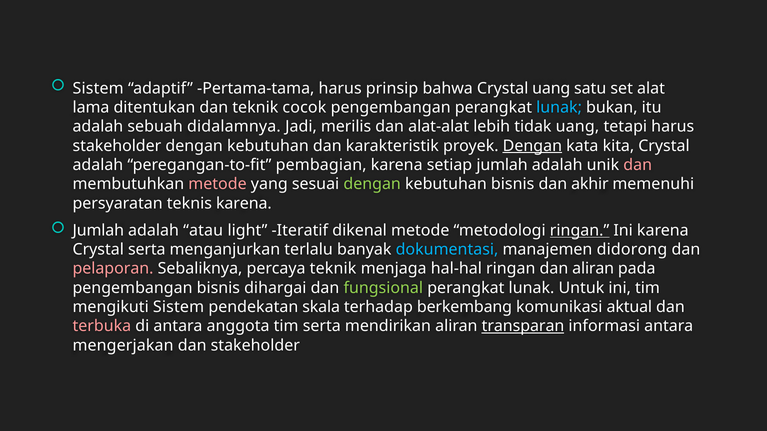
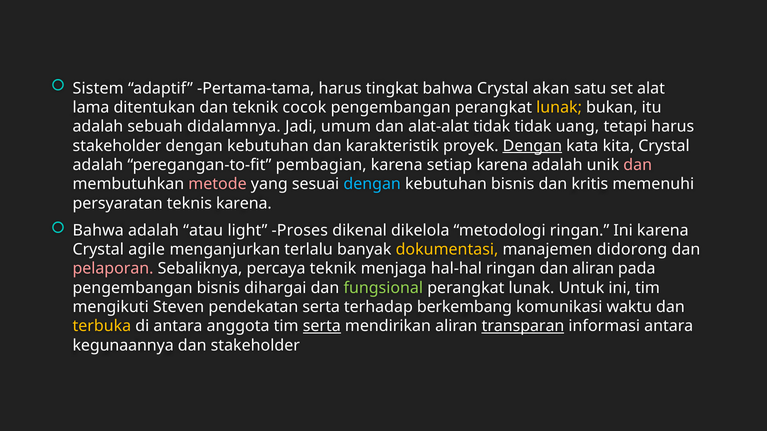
prinsip: prinsip -> tingkat
Crystal uang: uang -> akan
lunak at (559, 108) colour: light blue -> yellow
merilis: merilis -> umum
alat-alat lebih: lebih -> tidak
setiap jumlah: jumlah -> karena
dengan at (372, 184) colour: light green -> light blue
akhir: akhir -> kritis
Jumlah at (98, 231): Jumlah -> Bahwa
Iteratif: Iteratif -> Proses
dikenal metode: metode -> dikelola
ringan at (580, 231) underline: present -> none
Crystal serta: serta -> agile
dokumentasi colour: light blue -> yellow
mengikuti Sistem: Sistem -> Steven
pendekatan skala: skala -> serta
aktual: aktual -> waktu
terbuka colour: pink -> yellow
serta at (322, 327) underline: none -> present
mengerjakan: mengerjakan -> kegunaannya
